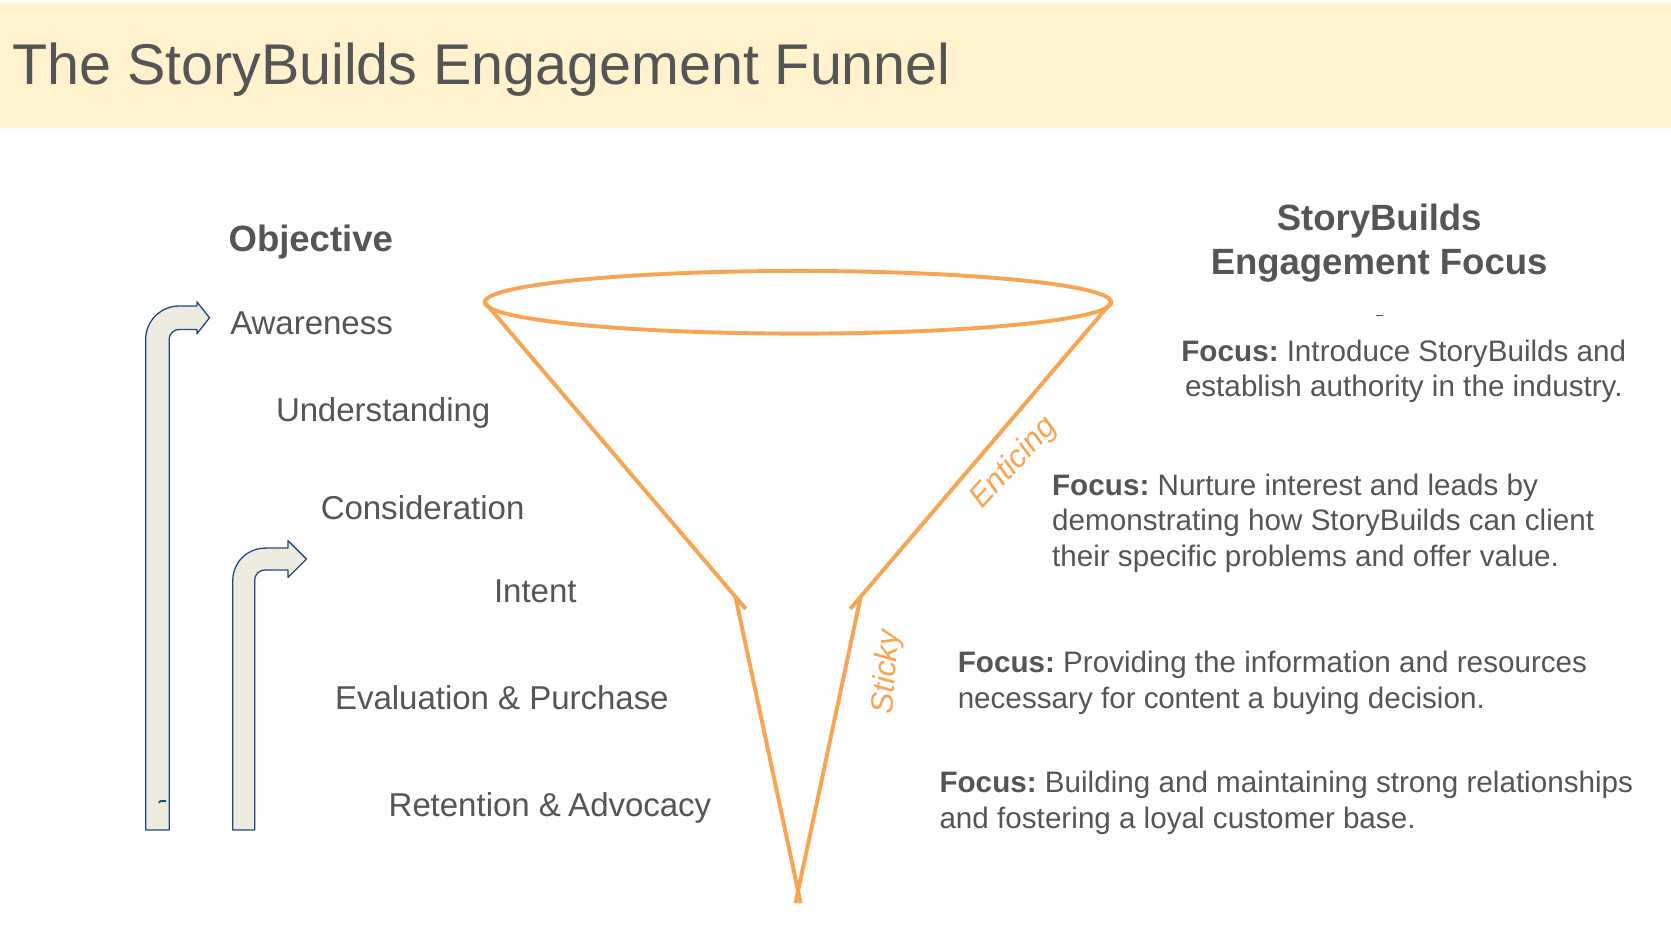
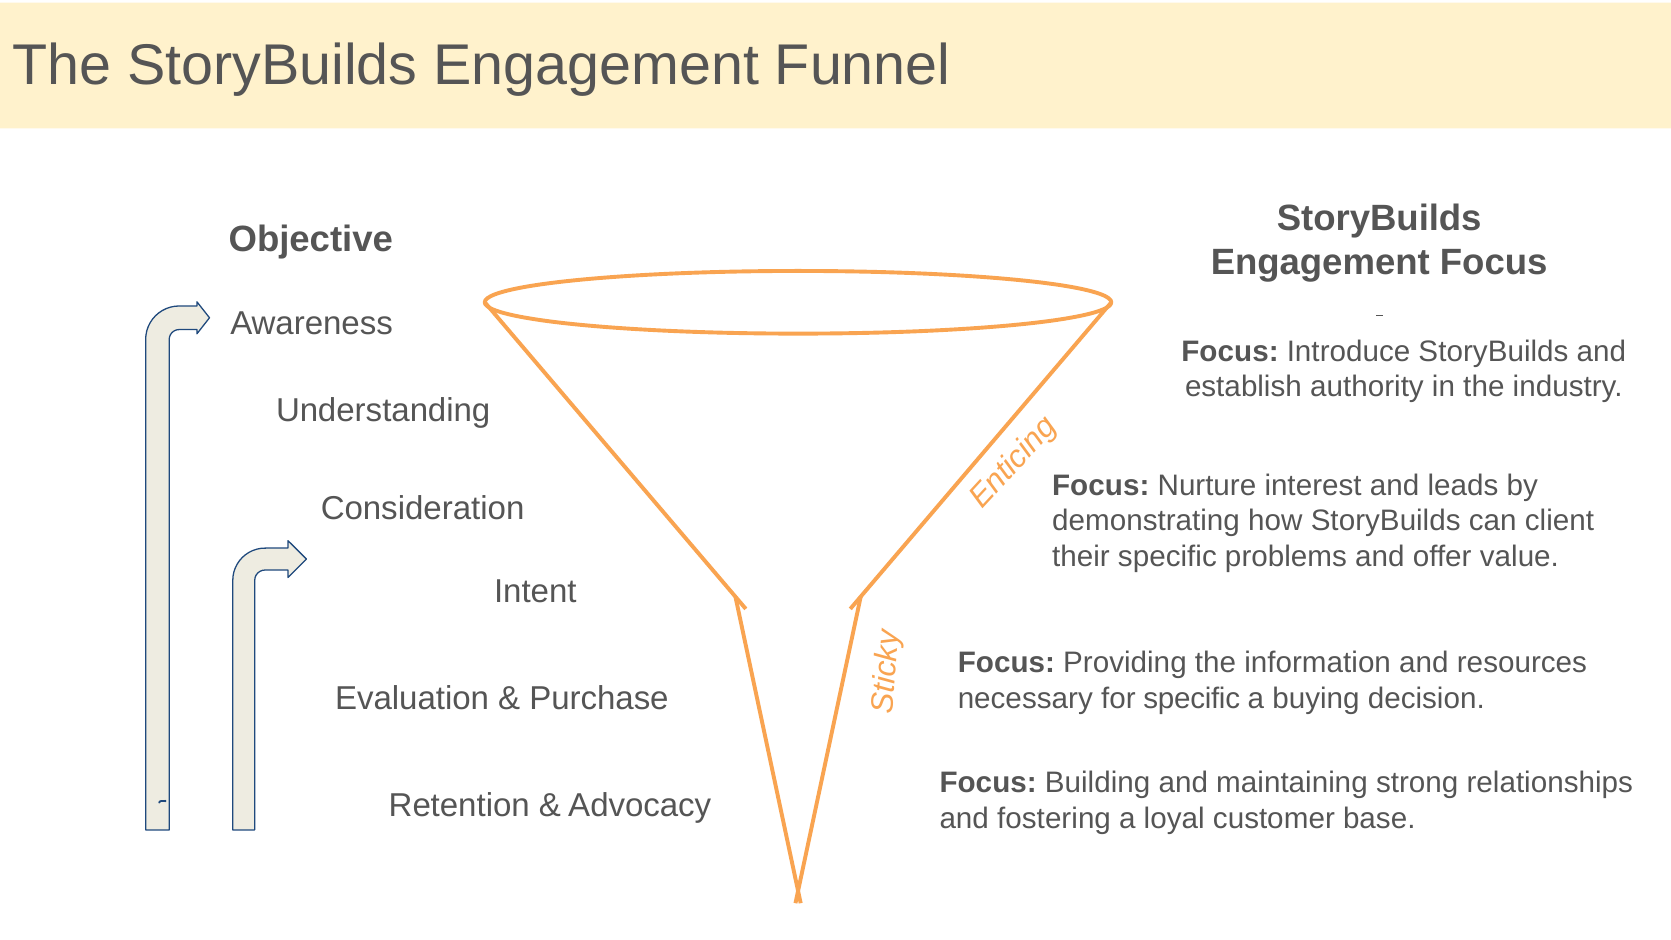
for content: content -> specific
